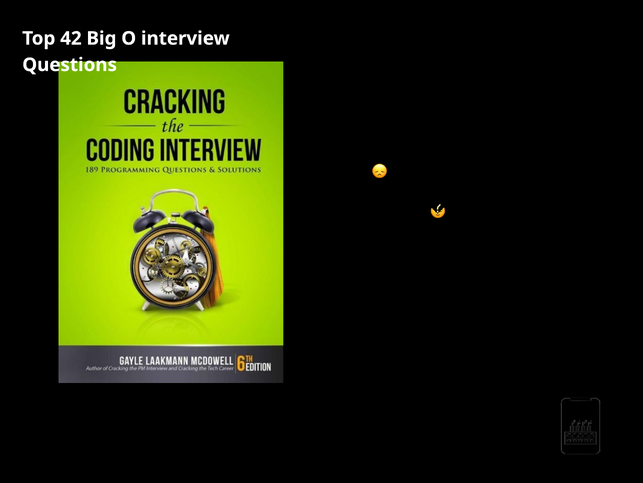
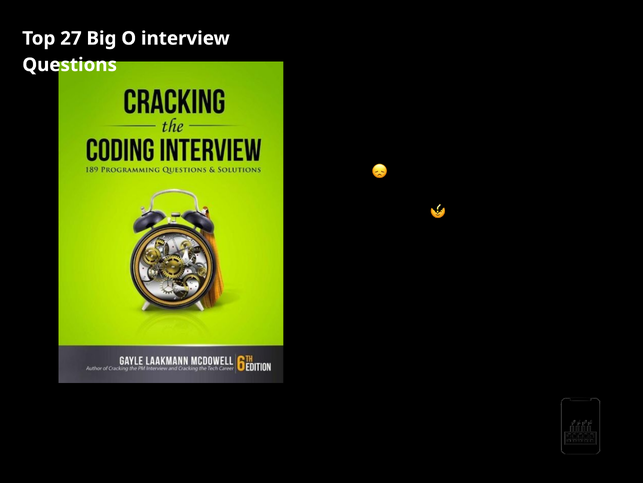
42: 42 -> 27
